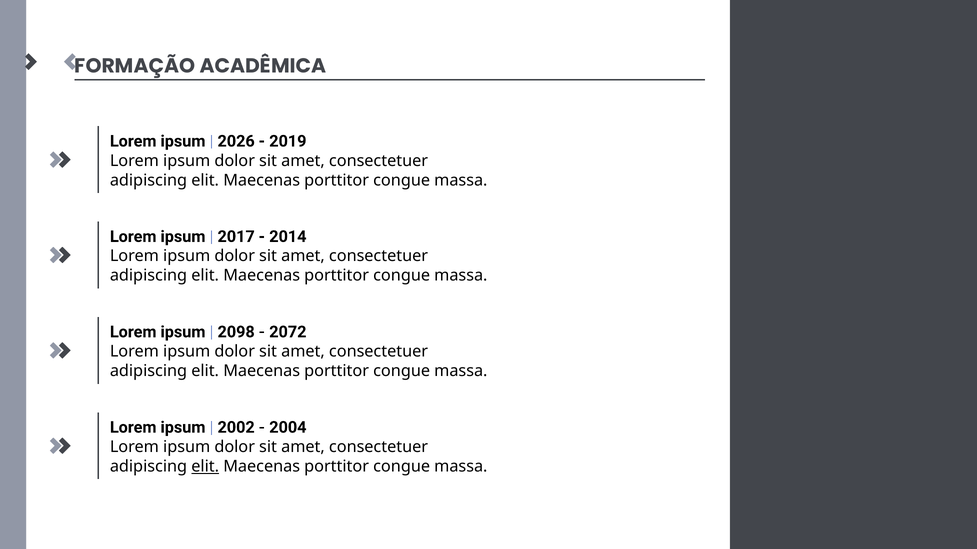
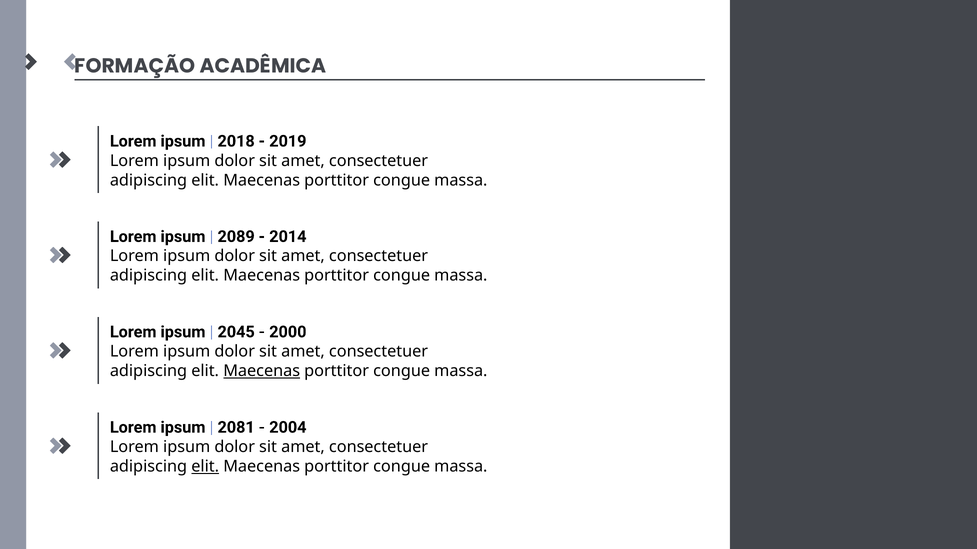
2026: 2026 -> 2018
2017: 2017 -> 2089
2098: 2098 -> 2045
2072: 2072 -> 2000
Maecenas at (262, 371) underline: none -> present
2002: 2002 -> 2081
